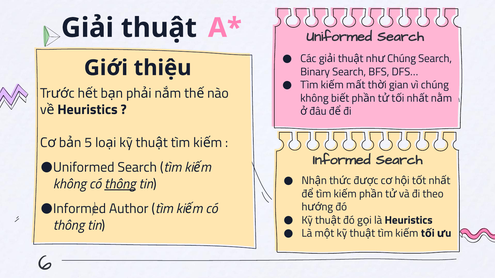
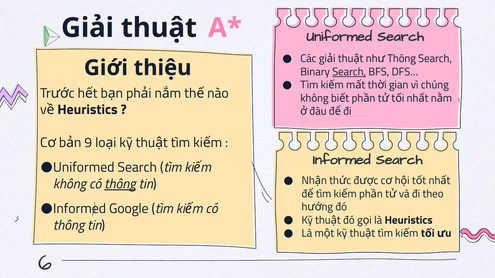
Chúng at (402, 59): Chúng -> Thông
Search at (349, 72) underline: none -> present
5: 5 -> 9
Author: Author -> Google
